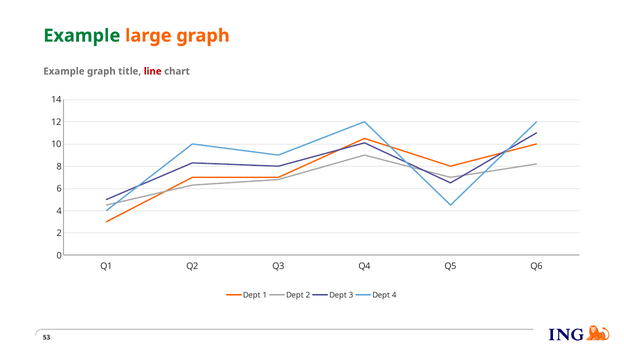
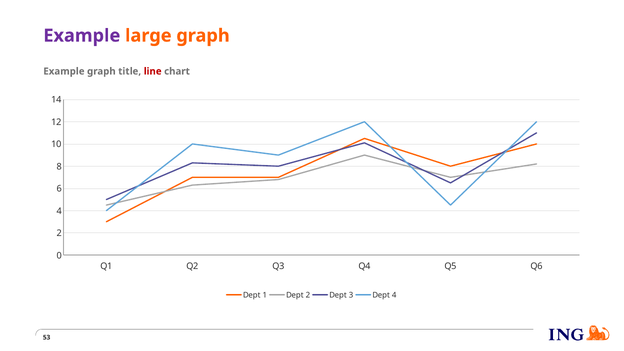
Example at (82, 36) colour: green -> purple
